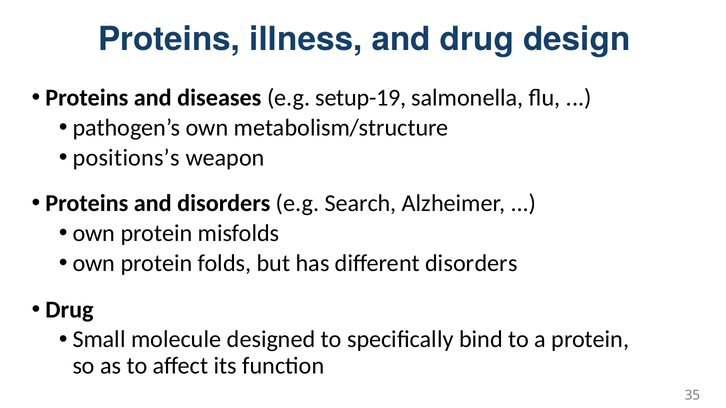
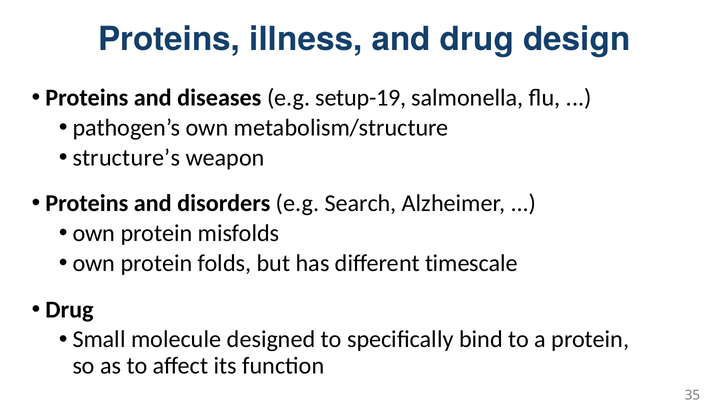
positions’s: positions’s -> structure’s
different disorders: disorders -> timescale
